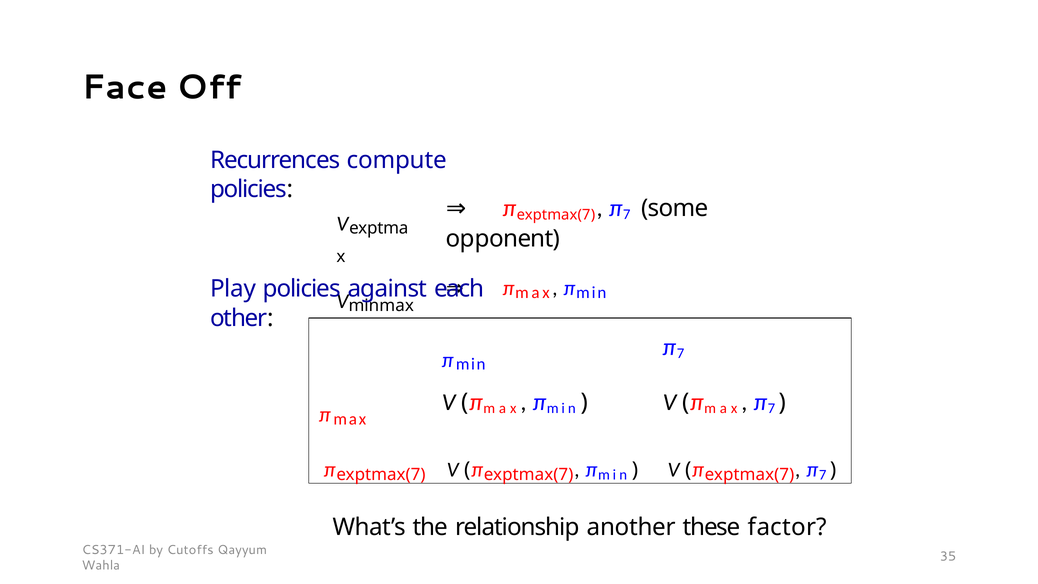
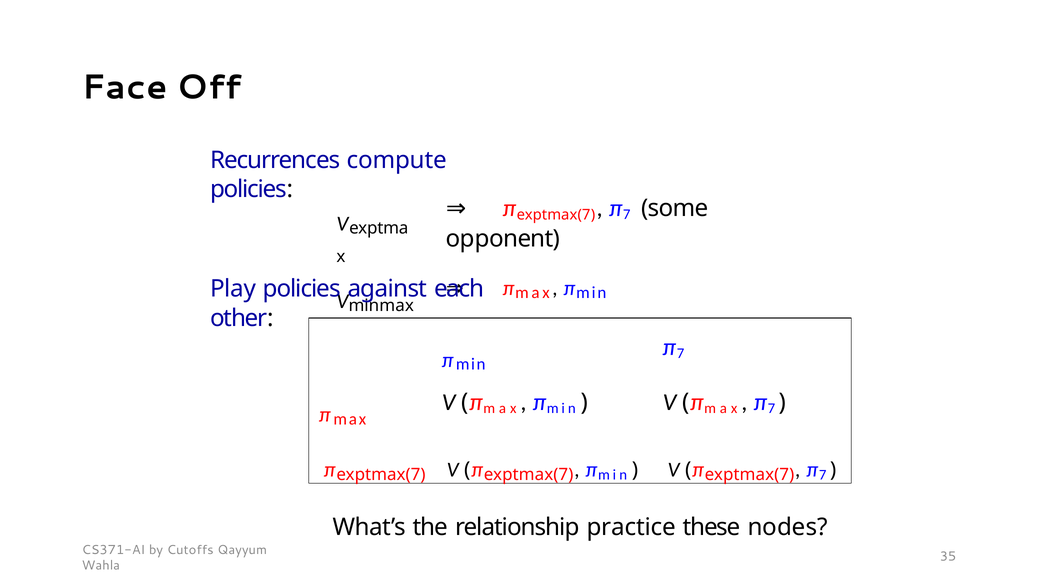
another: another -> practice
factor: factor -> nodes
